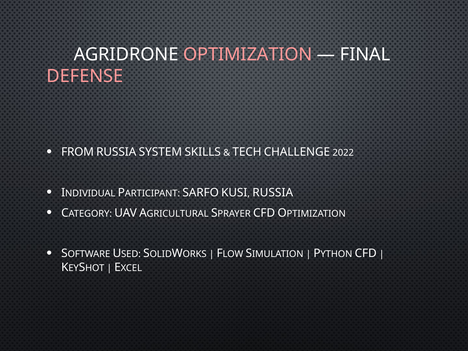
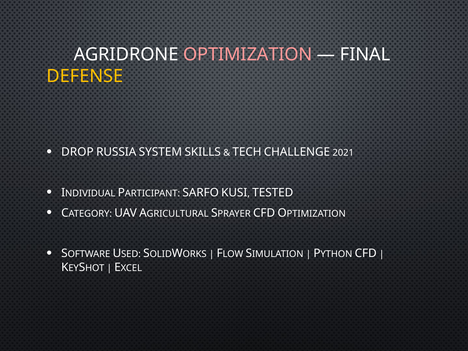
DEFENSE colour: pink -> yellow
FROM: FROM -> DROP
2022: 2022 -> 2021
RUSSIA at (273, 193): RUSSIA -> TESTED
